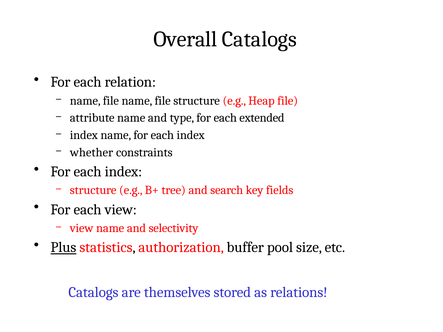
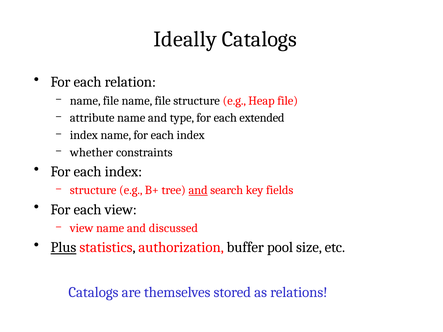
Overall: Overall -> Ideally
and at (198, 190) underline: none -> present
selectivity: selectivity -> discussed
